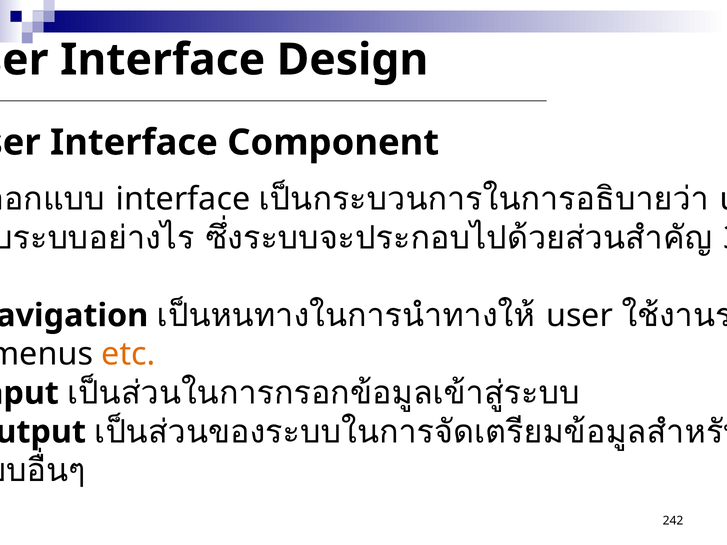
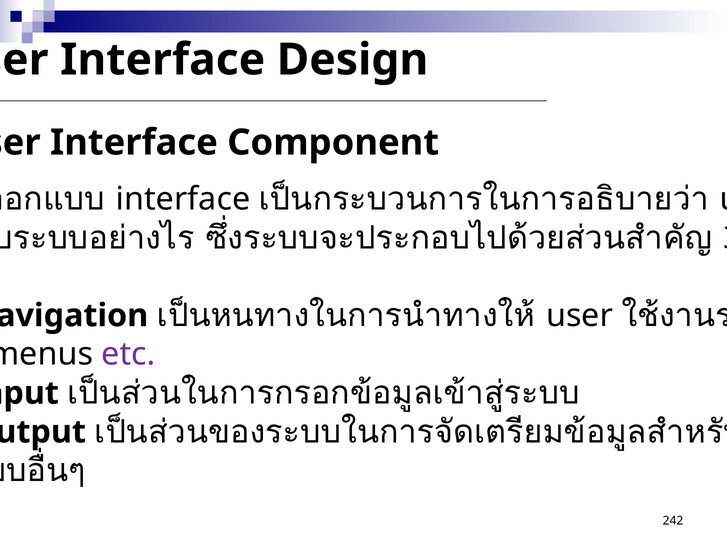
etc colour: orange -> purple
